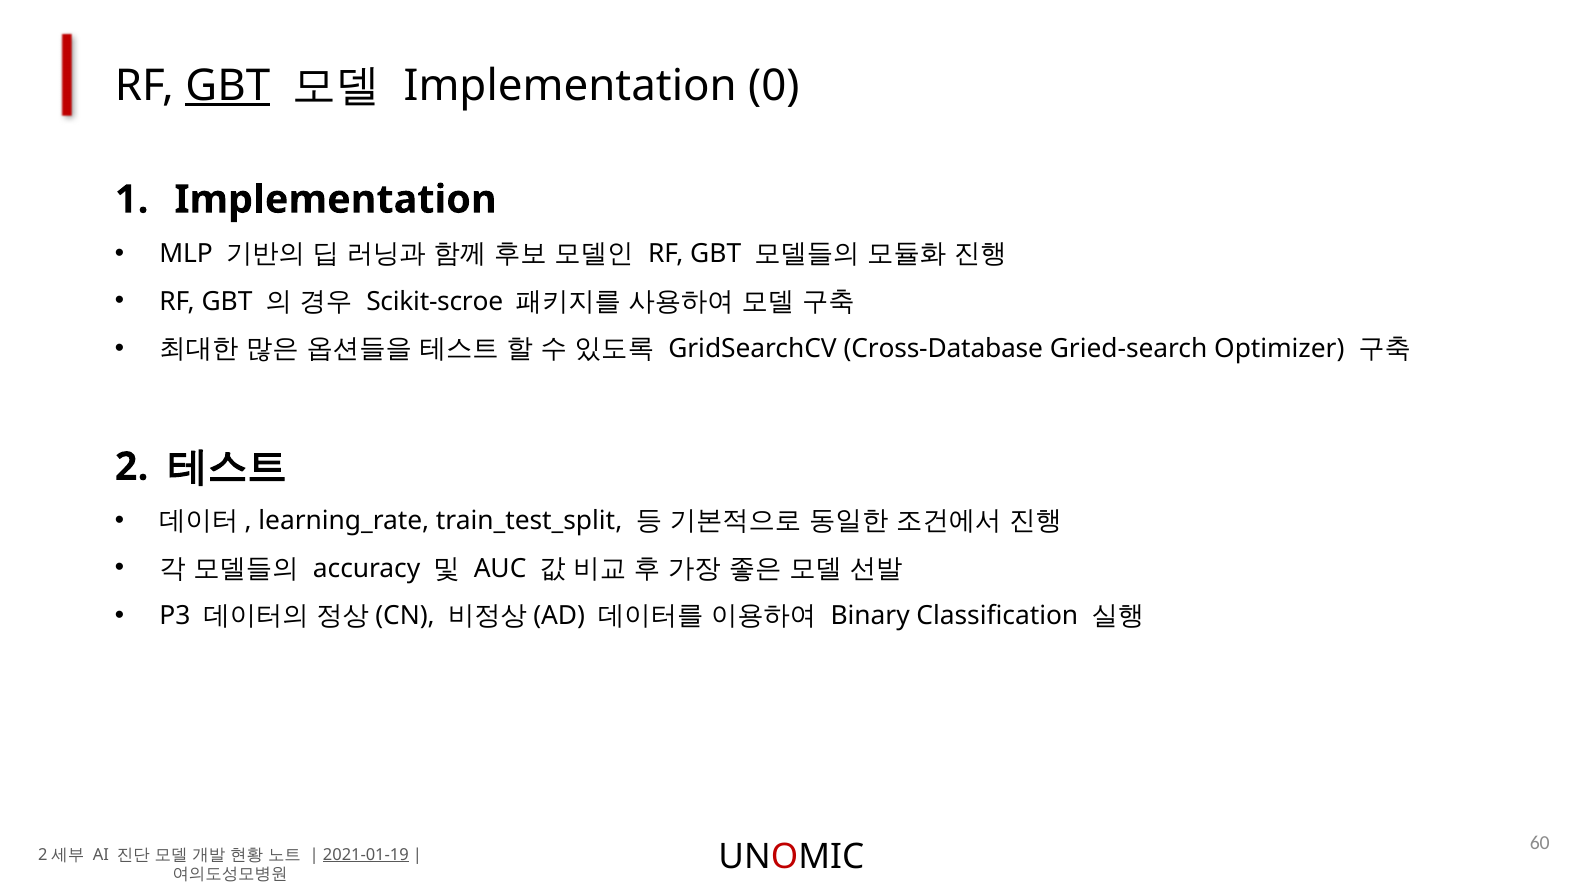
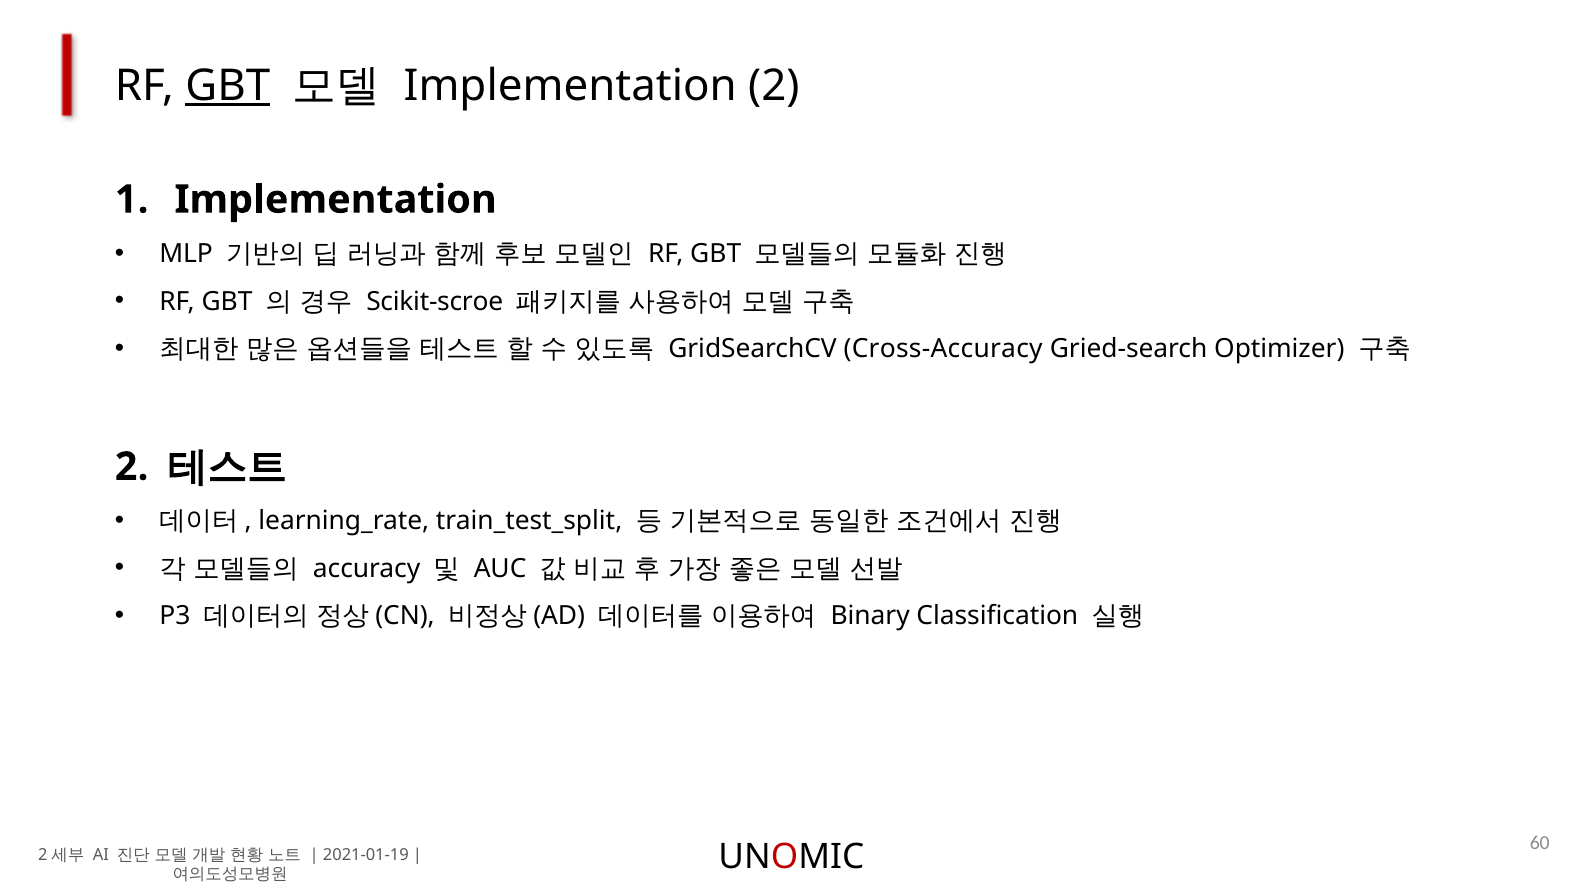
Implementation 0: 0 -> 2
Cross-Database: Cross-Database -> Cross-Accuracy
2021-01-19 underline: present -> none
